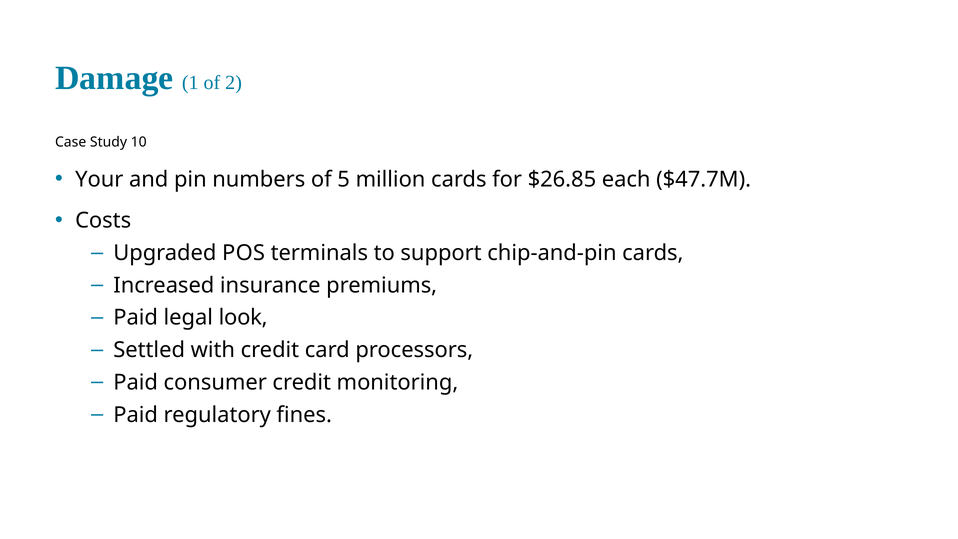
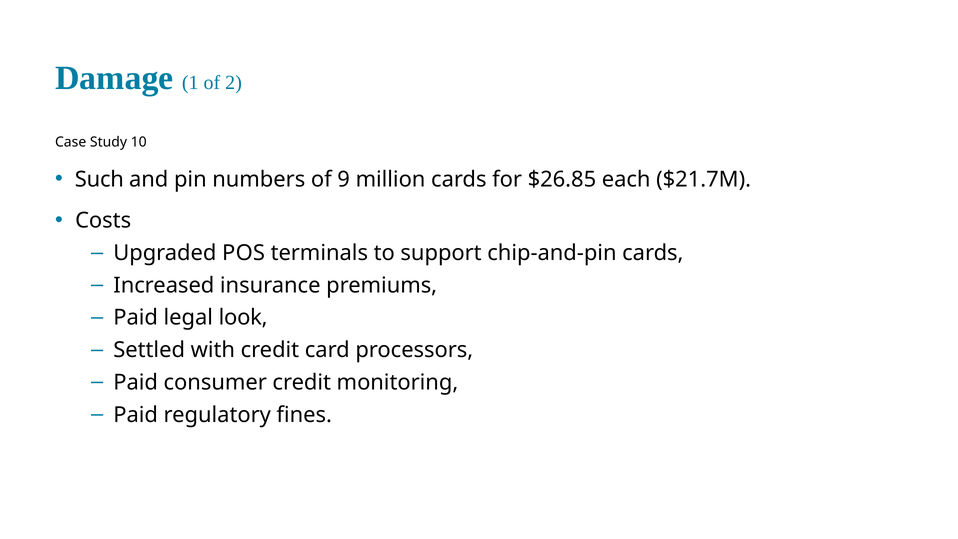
Your: Your -> Such
5: 5 -> 9
$47.7M: $47.7M -> $21.7M
